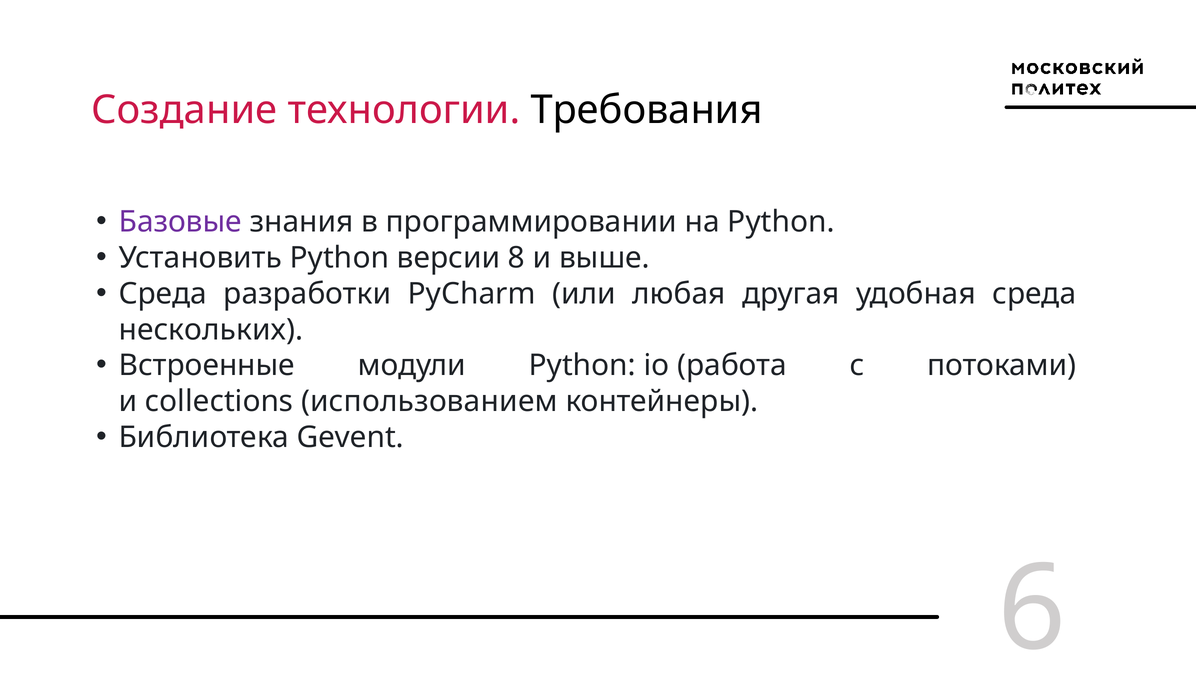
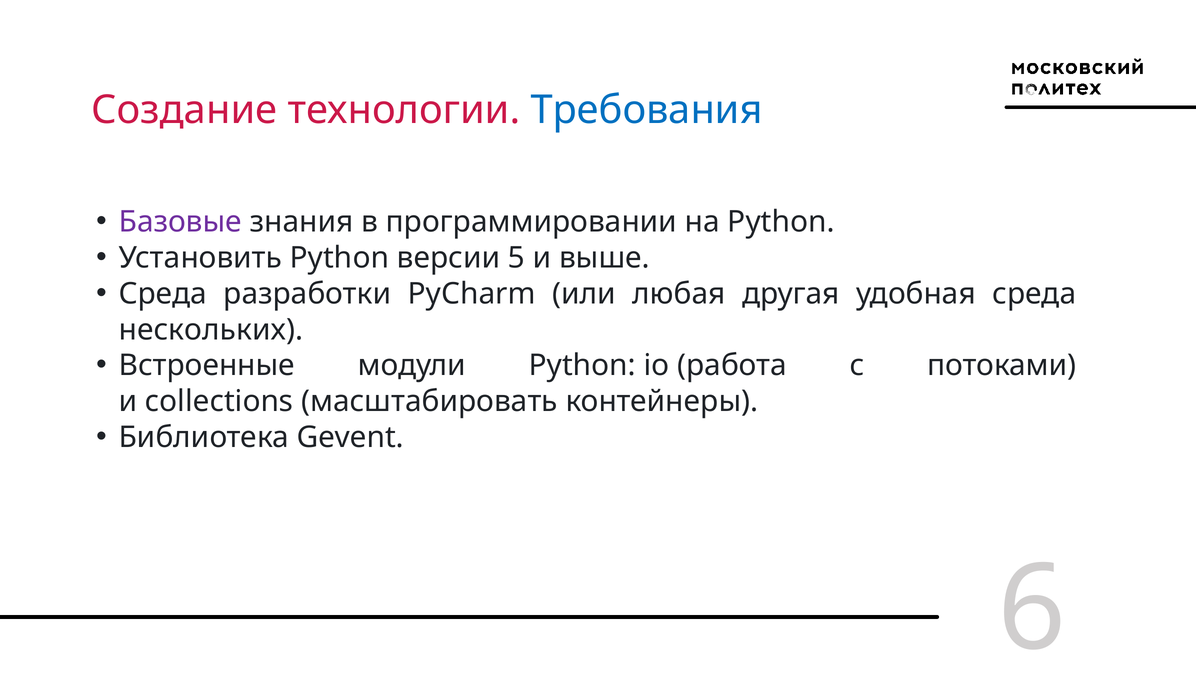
Требования colour: black -> blue
8: 8 -> 5
использованием: использованием -> масштабировать
